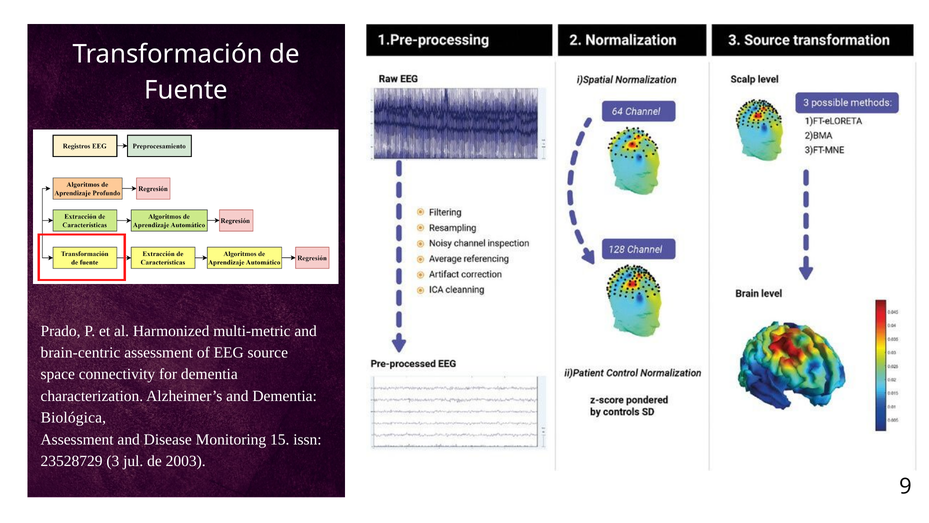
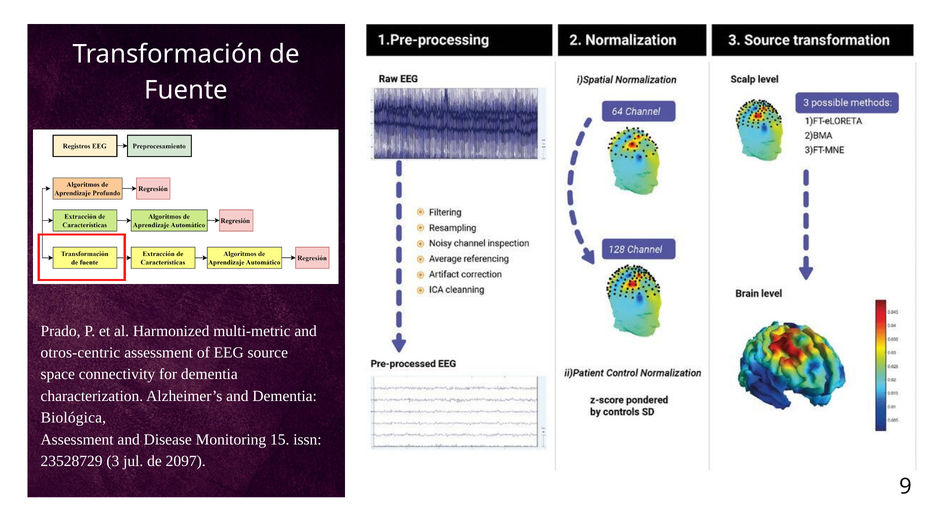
brain-centric: brain-centric -> otros-centric
2003: 2003 -> 2097
